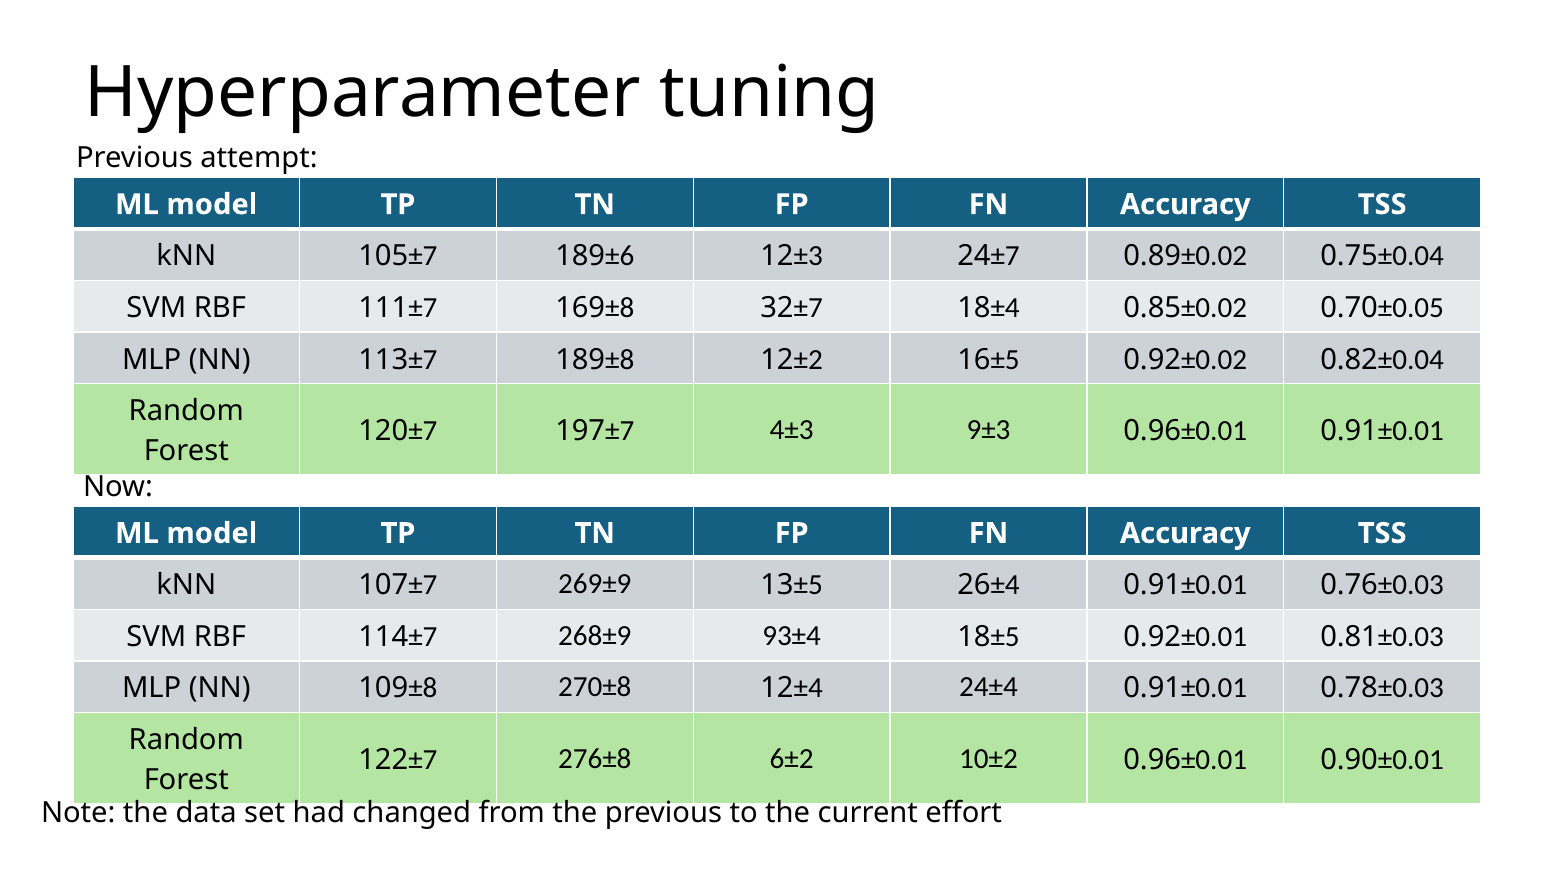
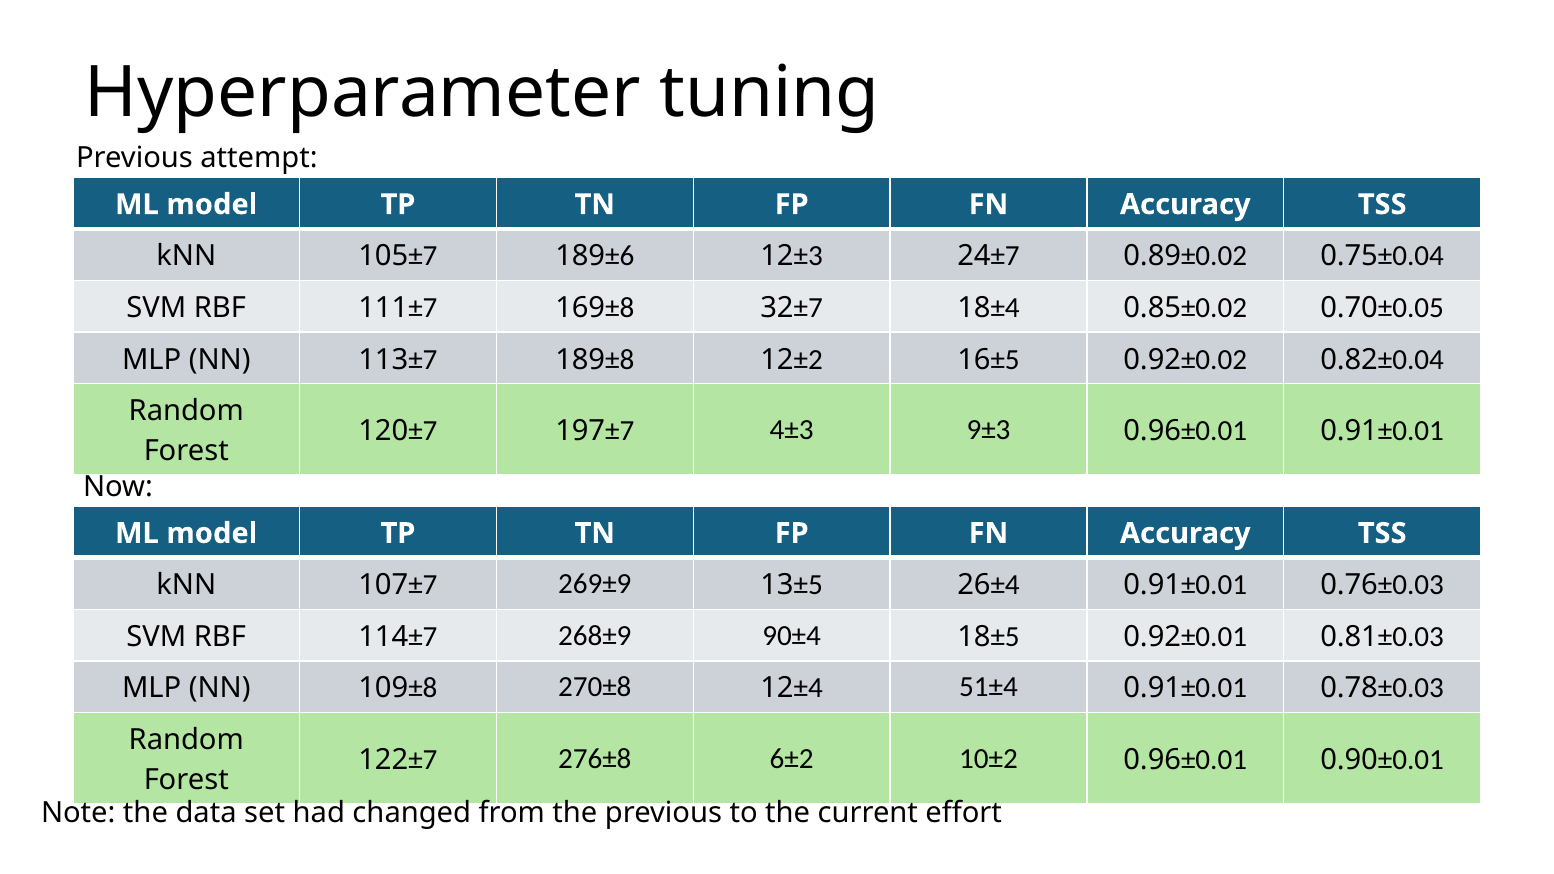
93±4: 93±4 -> 90±4
24±4: 24±4 -> 51±4
